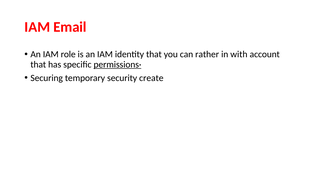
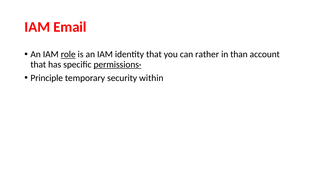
role underline: none -> present
with: with -> than
Securing: Securing -> Principle
create: create -> within
